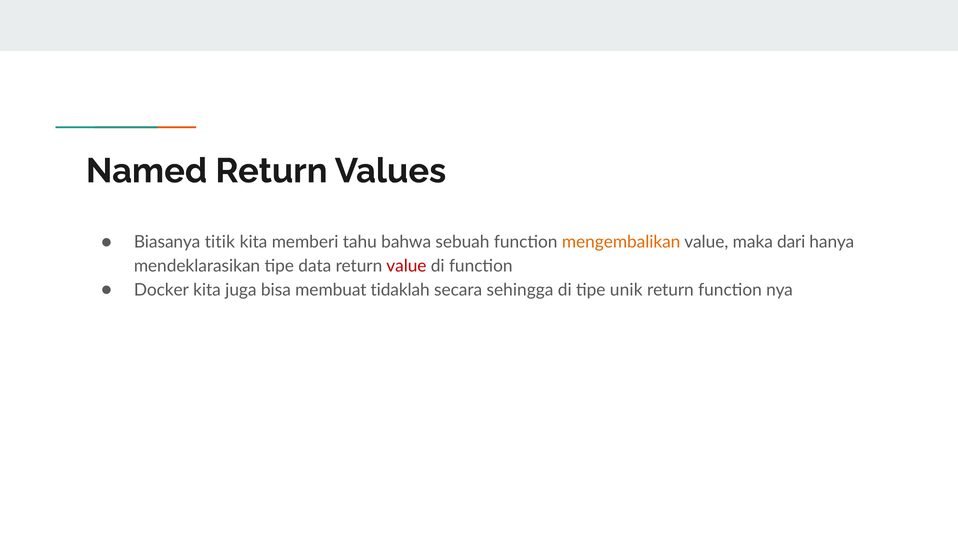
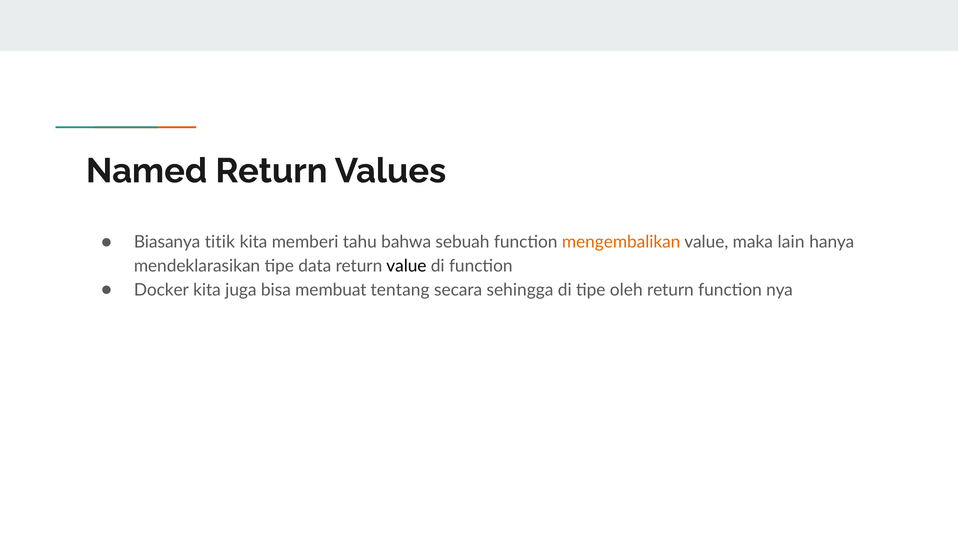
dari: dari -> lain
value at (406, 266) colour: red -> black
tidaklah: tidaklah -> tentang
unik: unik -> oleh
